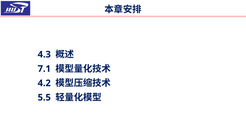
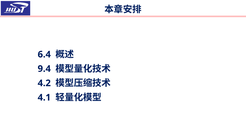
4.3: 4.3 -> 6.4
7.1: 7.1 -> 9.4
5.5: 5.5 -> 4.1
